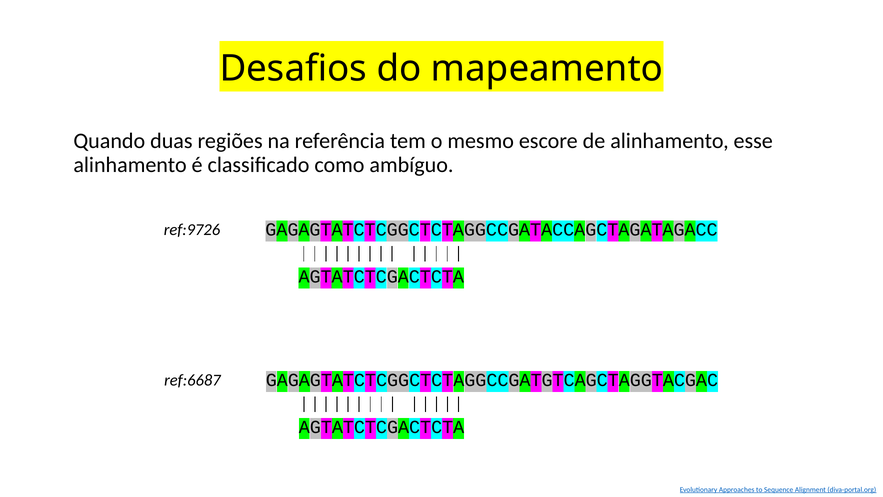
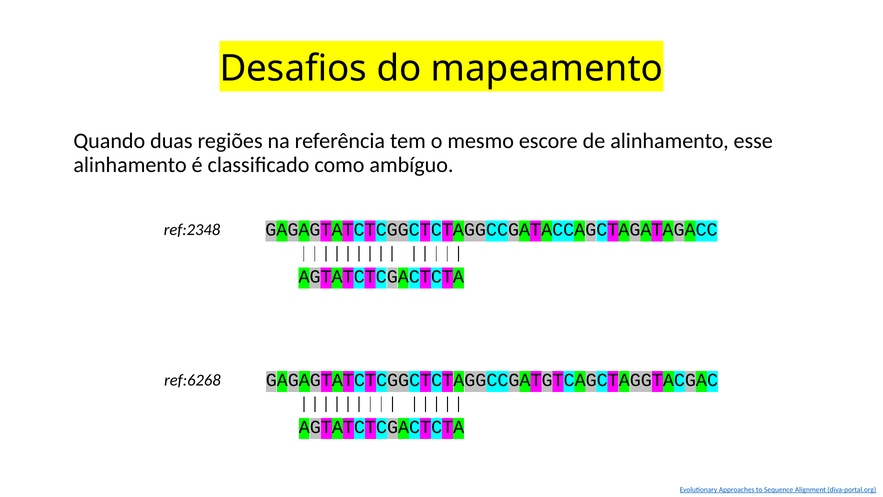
ref:9726: ref:9726 -> ref:2348
ref:6687: ref:6687 -> ref:6268
